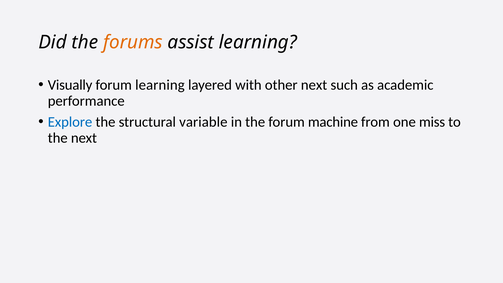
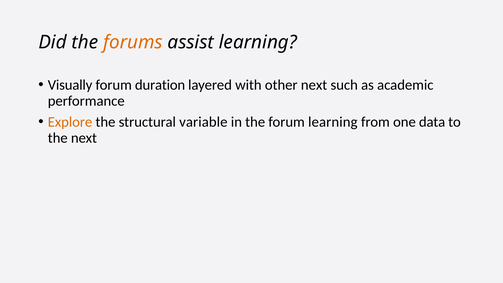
forum learning: learning -> duration
Explore colour: blue -> orange
forum machine: machine -> learning
miss: miss -> data
